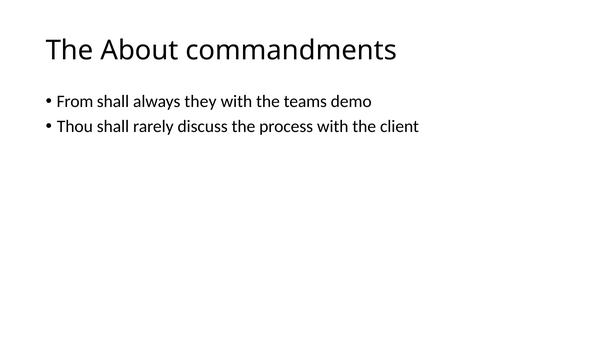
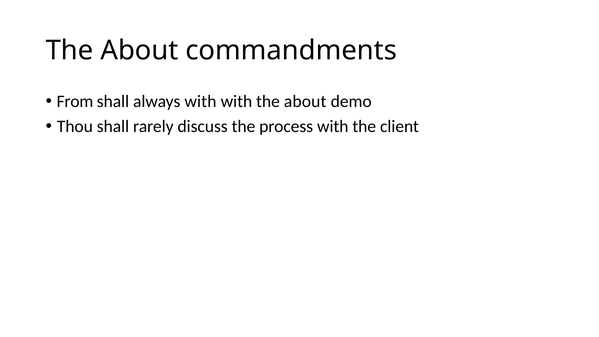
always they: they -> with
with the teams: teams -> about
